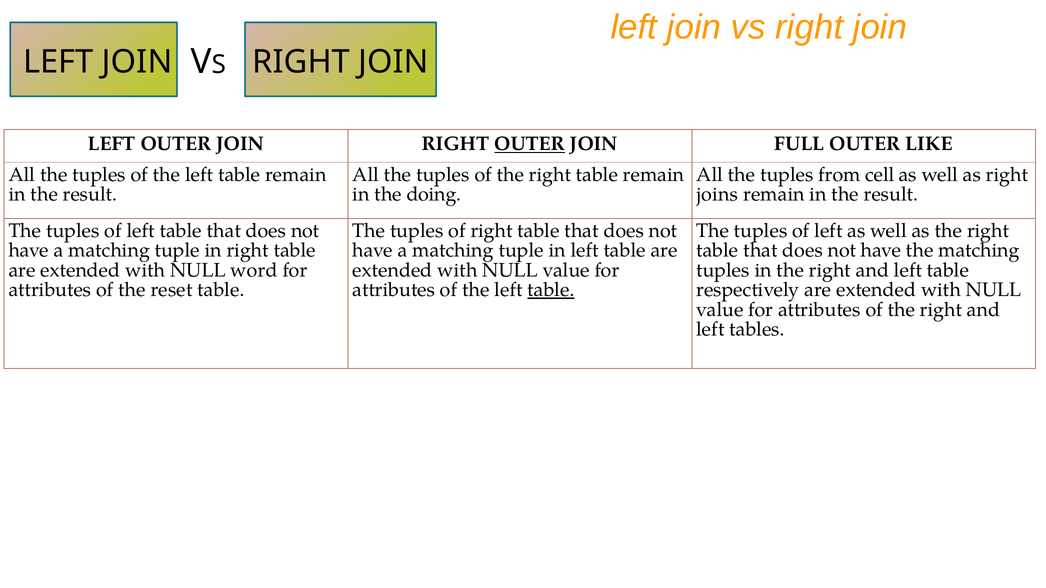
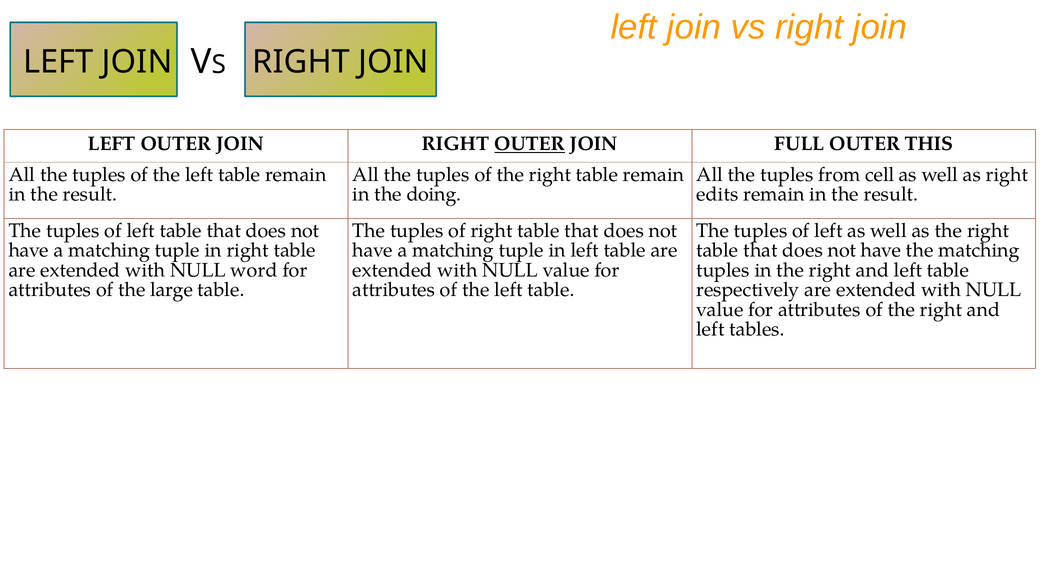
LIKE: LIKE -> THIS
joins: joins -> edits
reset: reset -> large
table at (551, 290) underline: present -> none
